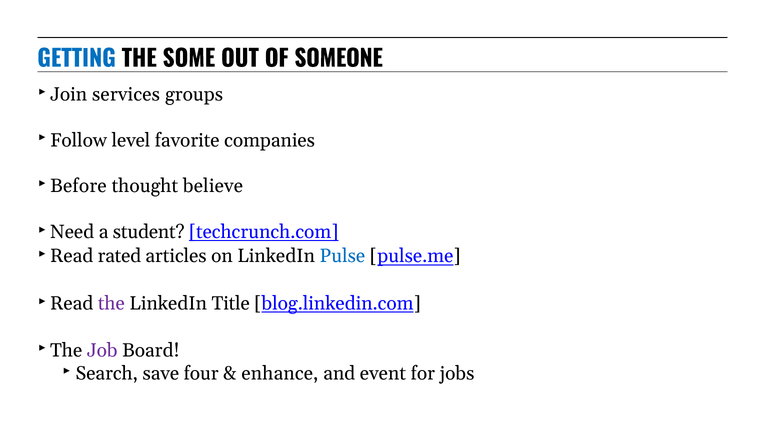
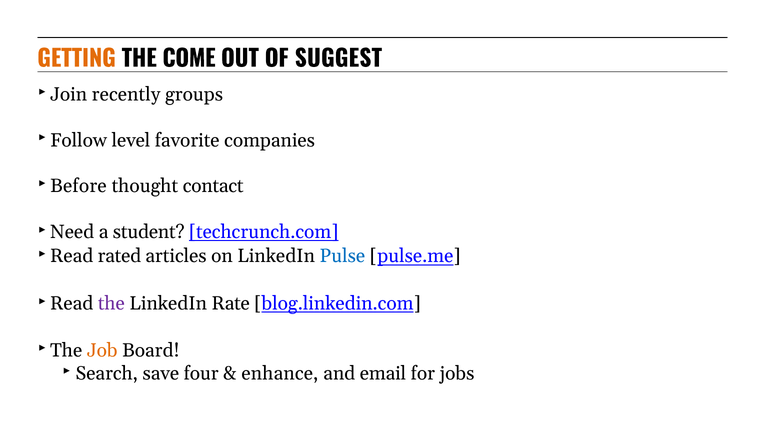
GETTING colour: blue -> orange
SOME: SOME -> COME
SOMEONE: SOMEONE -> SUGGEST
services: services -> recently
believe: believe -> contact
Title: Title -> Rate
Job colour: purple -> orange
event: event -> email
